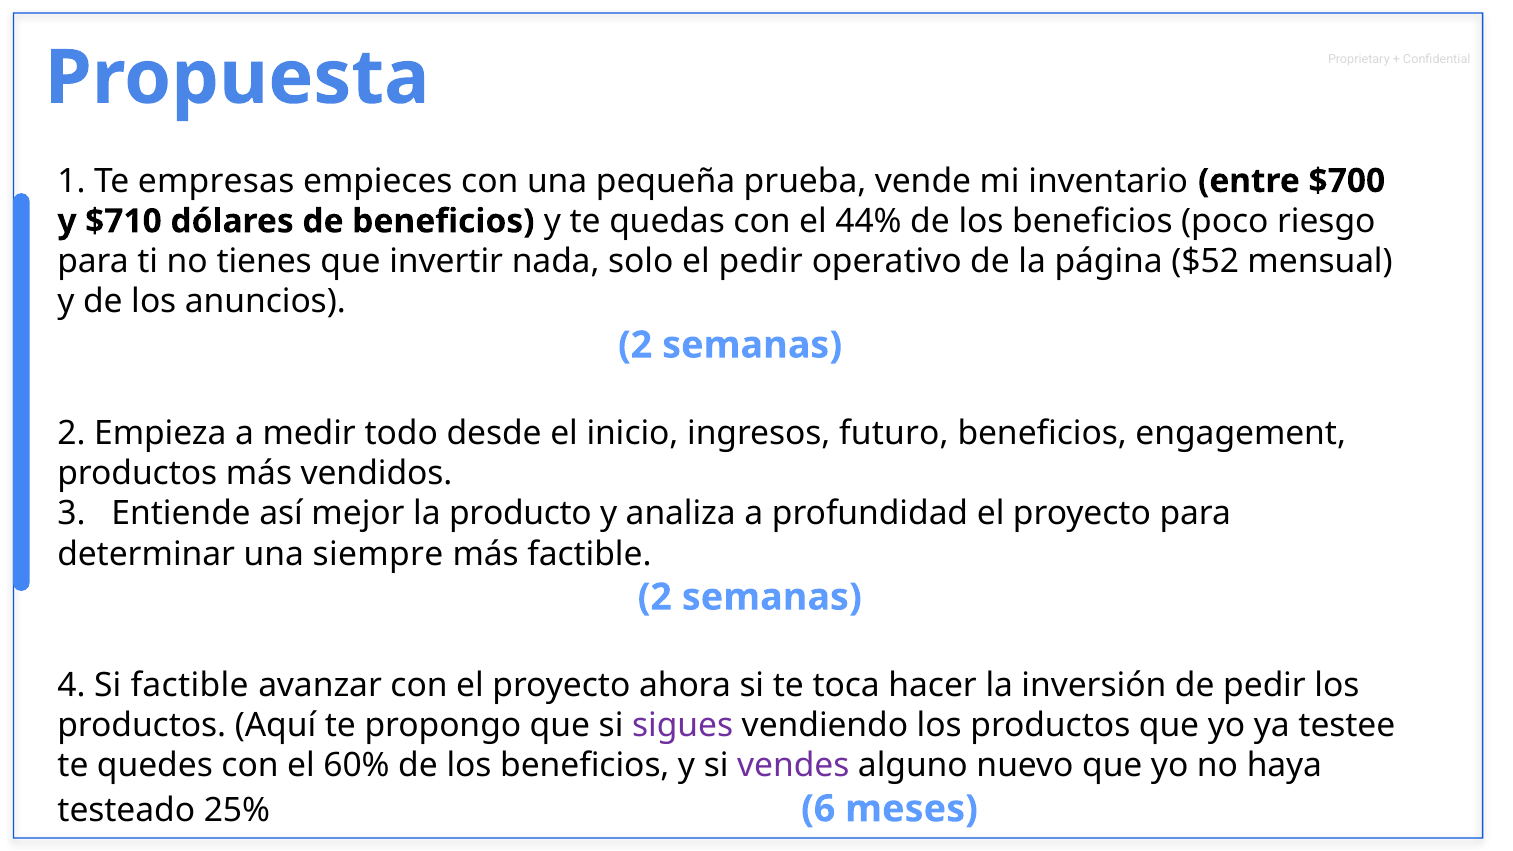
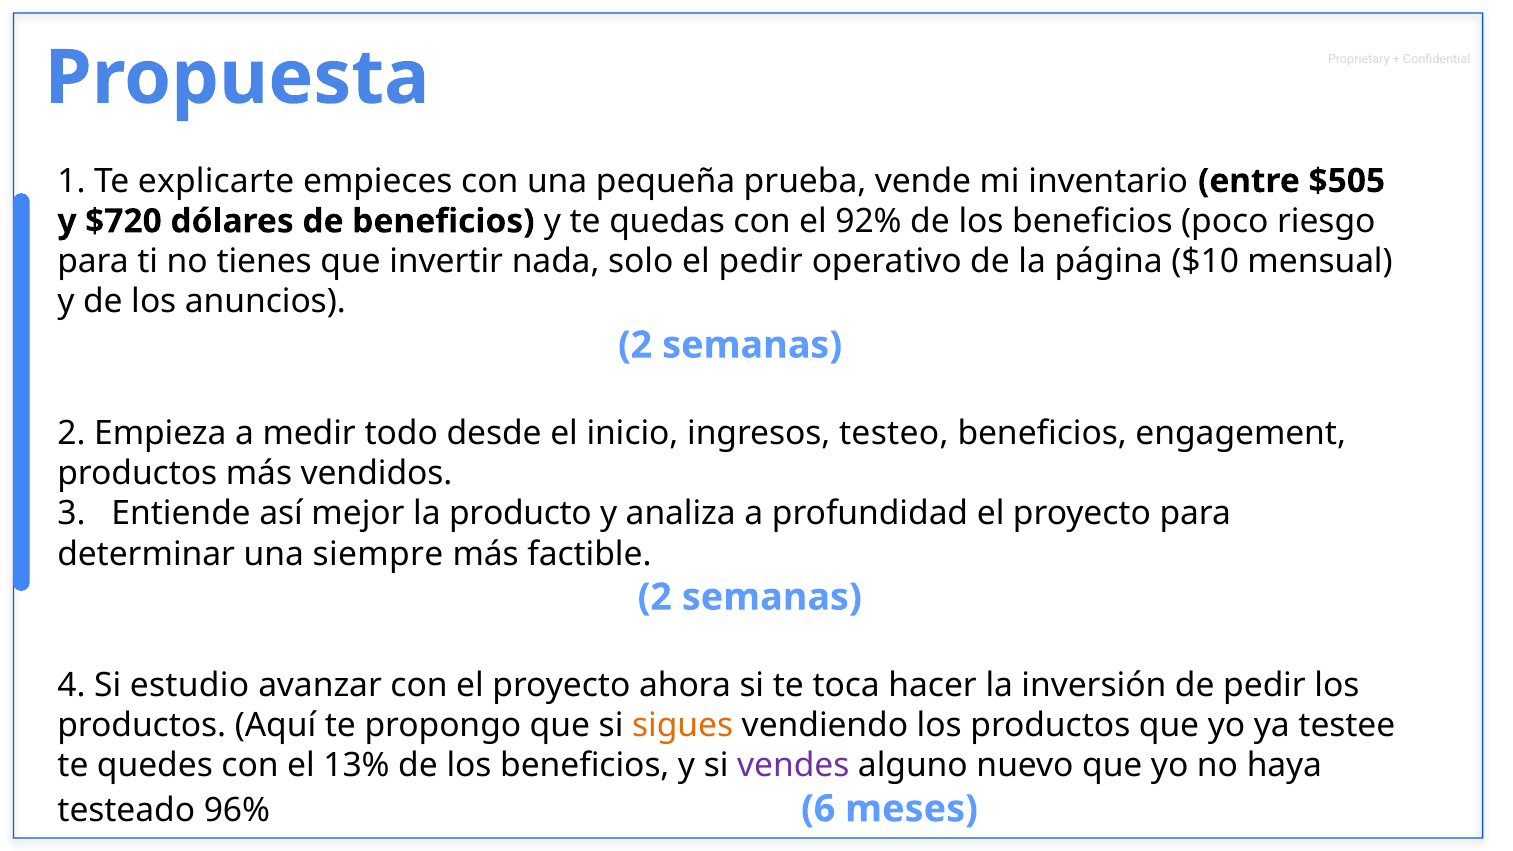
empresas: empresas -> explicarte
$700: $700 -> $505
$710: $710 -> $720
44%: 44% -> 92%
$52: $52 -> $10
futuro: futuro -> testeo
Si factible: factible -> estudio
sigues colour: purple -> orange
60%: 60% -> 13%
25%: 25% -> 96%
